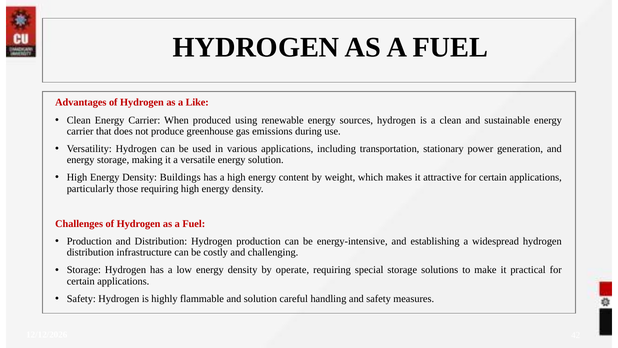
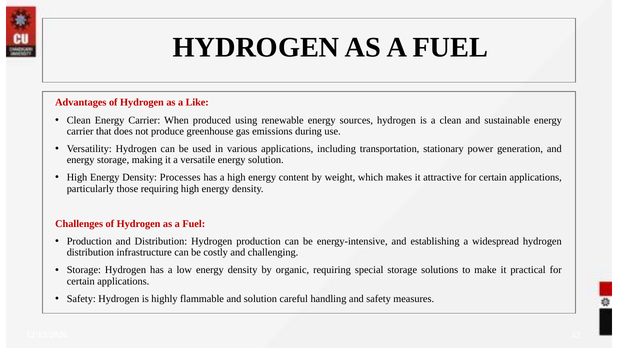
Buildings: Buildings -> Processes
operate: operate -> organic
